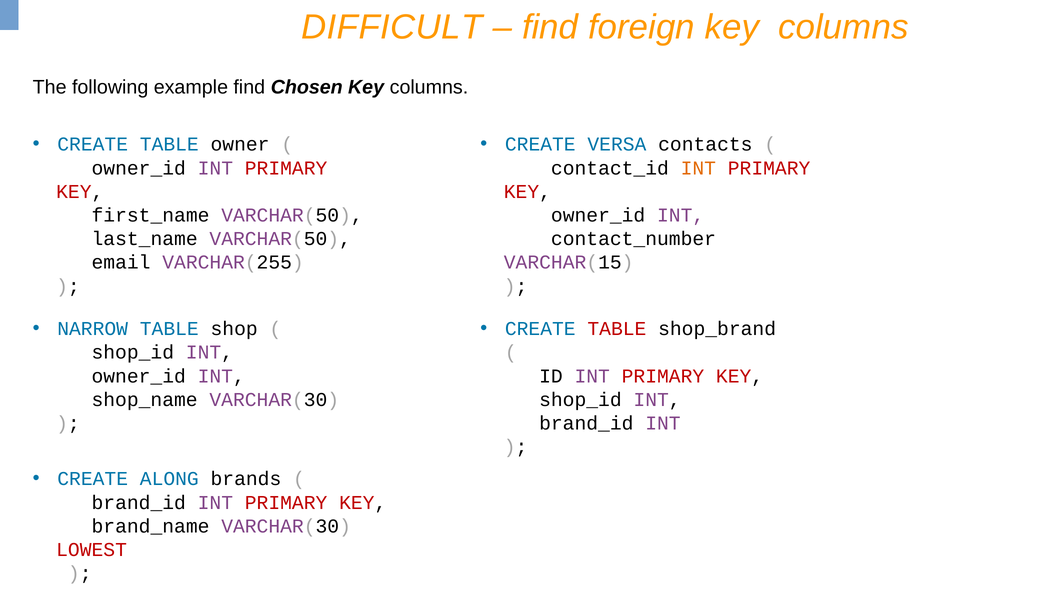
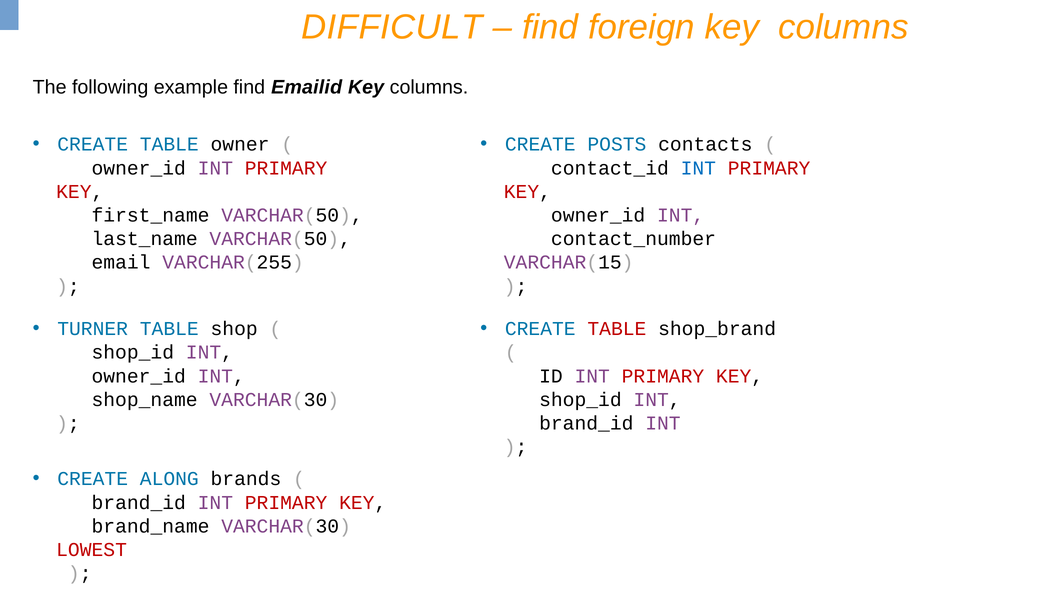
Chosen: Chosen -> Emailid
VERSA: VERSA -> POSTS
INT at (698, 168) colour: orange -> blue
NARROW: NARROW -> TURNER
